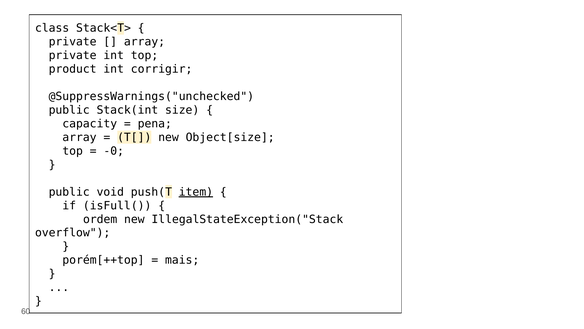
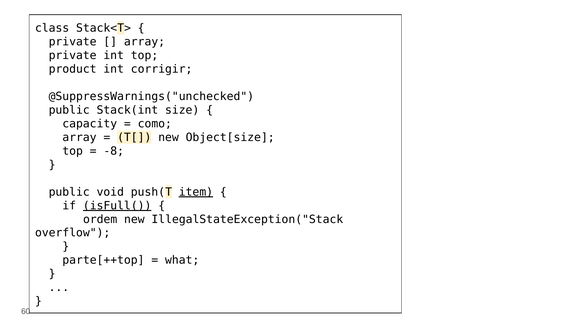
pena: pena -> como
-0: -0 -> -8
isFull( underline: none -> present
porém[++top: porém[++top -> parte[++top
mais: mais -> what
